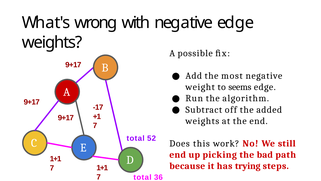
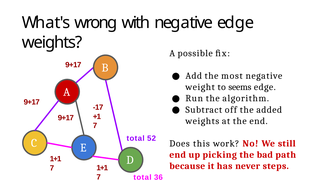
trying: trying -> never
